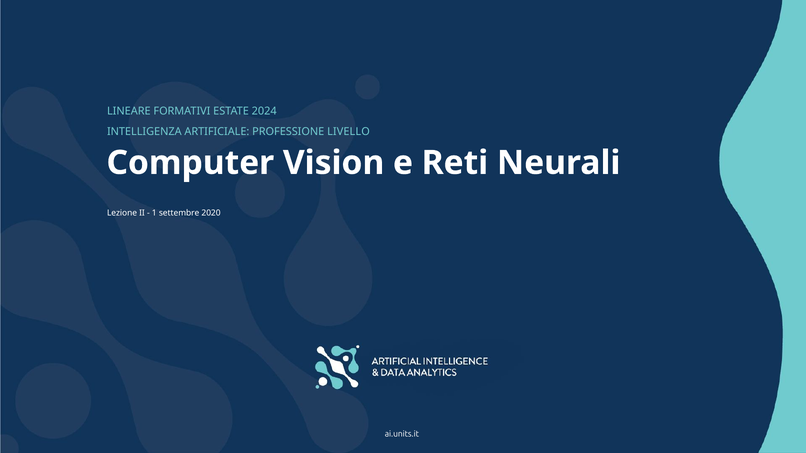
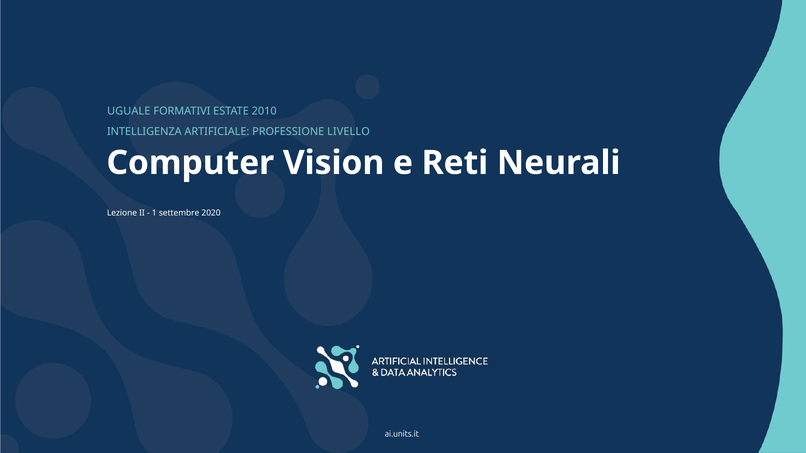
LINEARE: LINEARE -> UGUALE
2024: 2024 -> 2010
